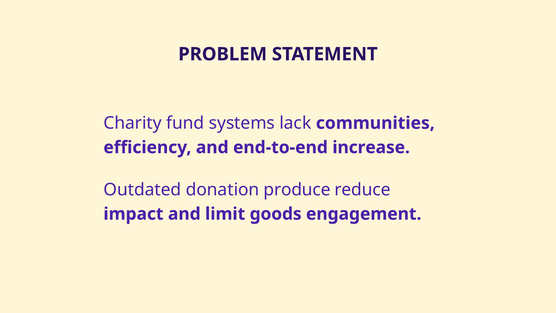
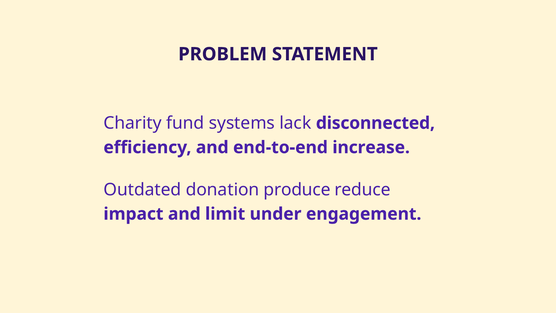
communities: communities -> disconnected
goods: goods -> under
